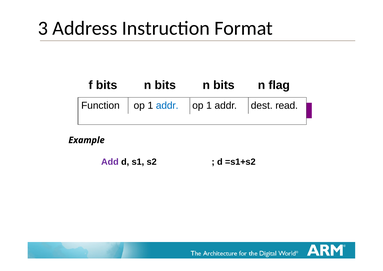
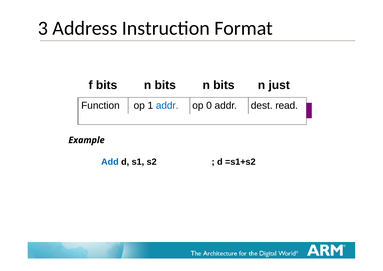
flag: flag -> just
1 at (209, 105): 1 -> 0
Add colour: purple -> blue
